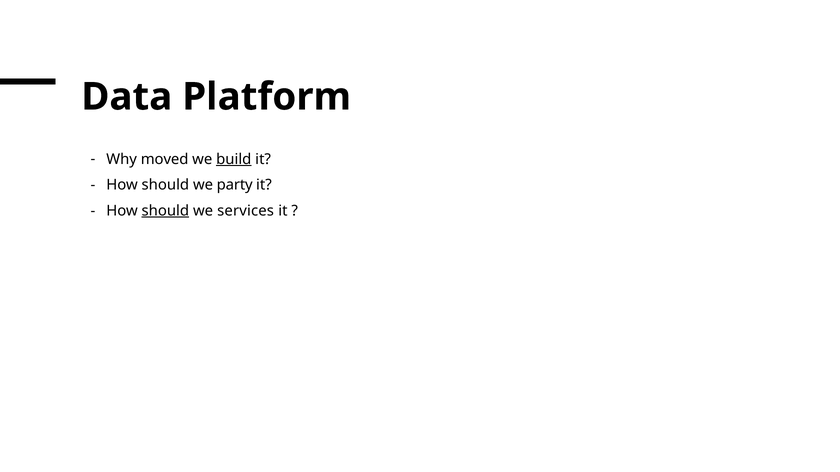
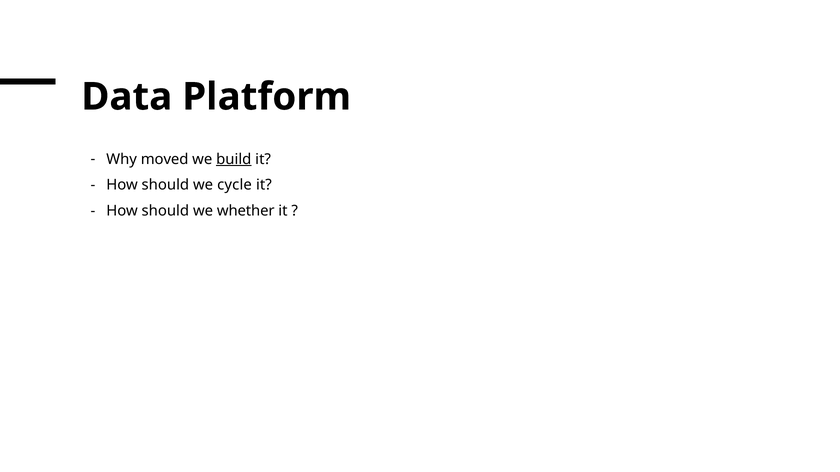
party: party -> cycle
should at (165, 211) underline: present -> none
services: services -> whether
